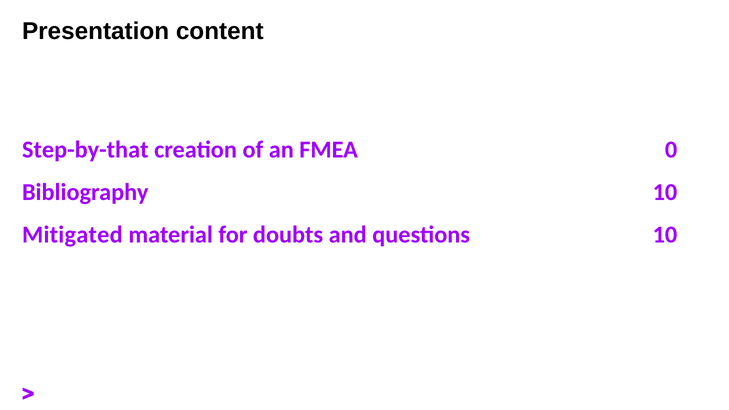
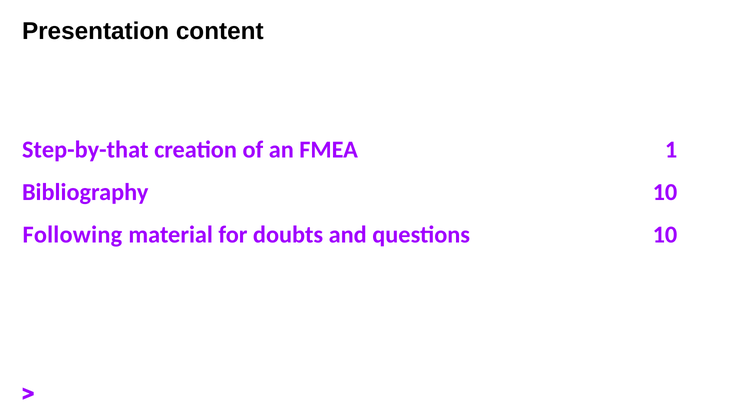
0: 0 -> 1
Mitigated: Mitigated -> Following
